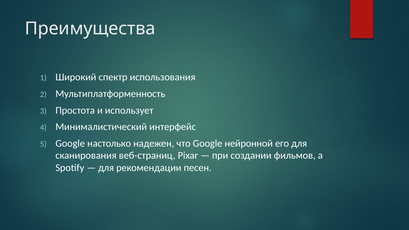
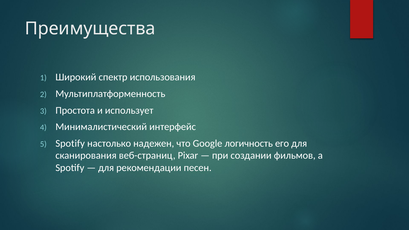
Google at (70, 143): Google -> Spotify
нейронной: нейронной -> логичность
